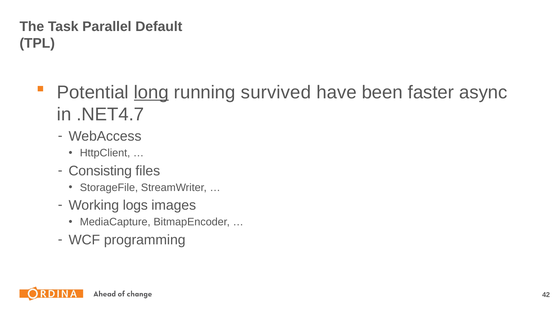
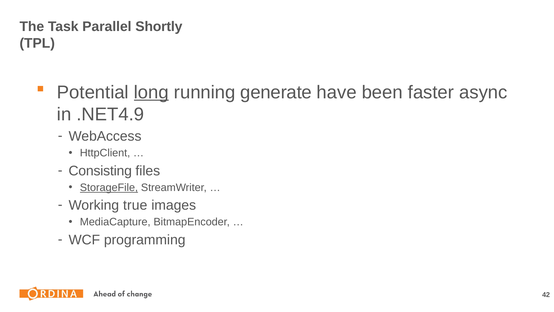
Default: Default -> Shortly
survived: survived -> generate
.NET4.7: .NET4.7 -> .NET4.9
StorageFile underline: none -> present
logs: logs -> true
